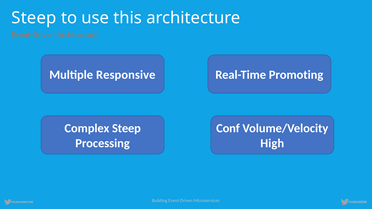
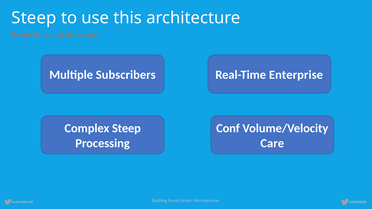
Responsive: Responsive -> Subscribers
Promoting: Promoting -> Enterprise
High: High -> Care
